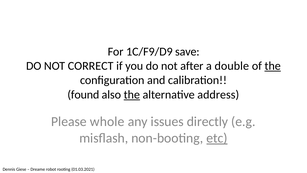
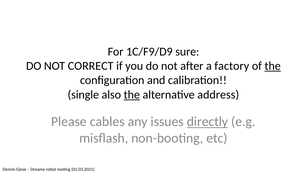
save: save -> sure
double: double -> factory
found: found -> single
whole: whole -> cables
directly underline: none -> present
etc underline: present -> none
